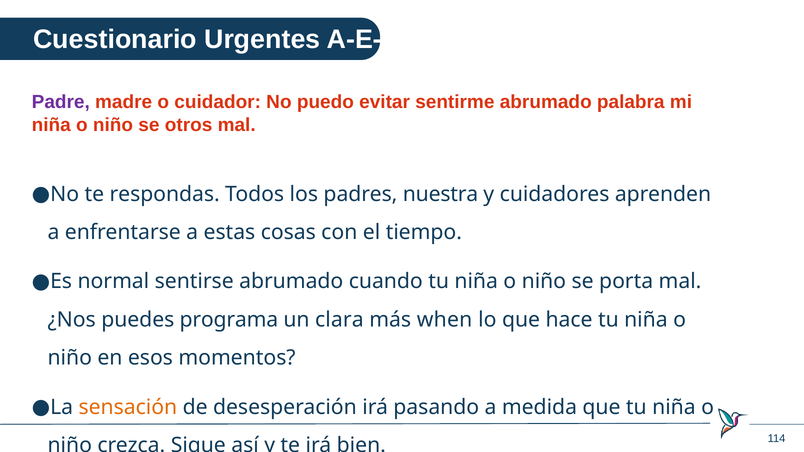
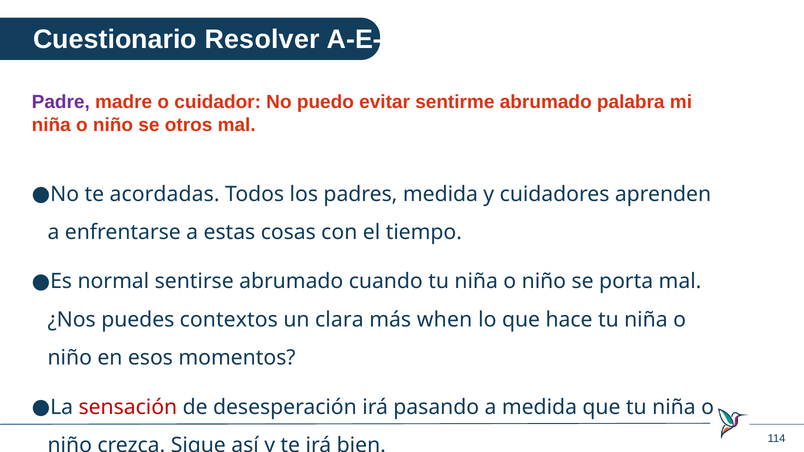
Urgentes: Urgentes -> Resolver
respondas: respondas -> acordadas
padres nuestra: nuestra -> medida
programa: programa -> contextos
sensación colour: orange -> red
